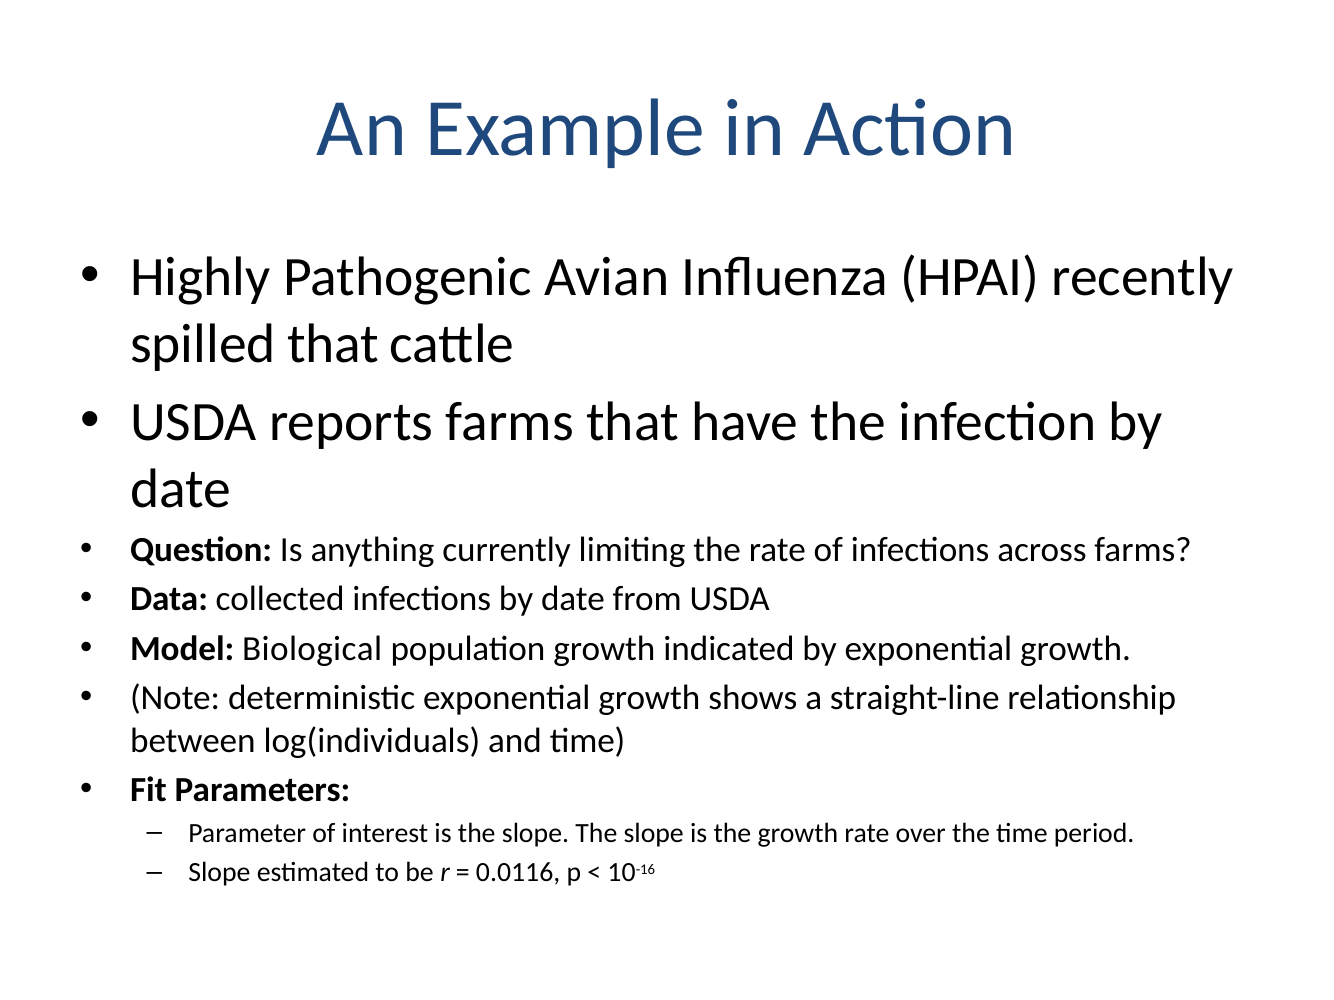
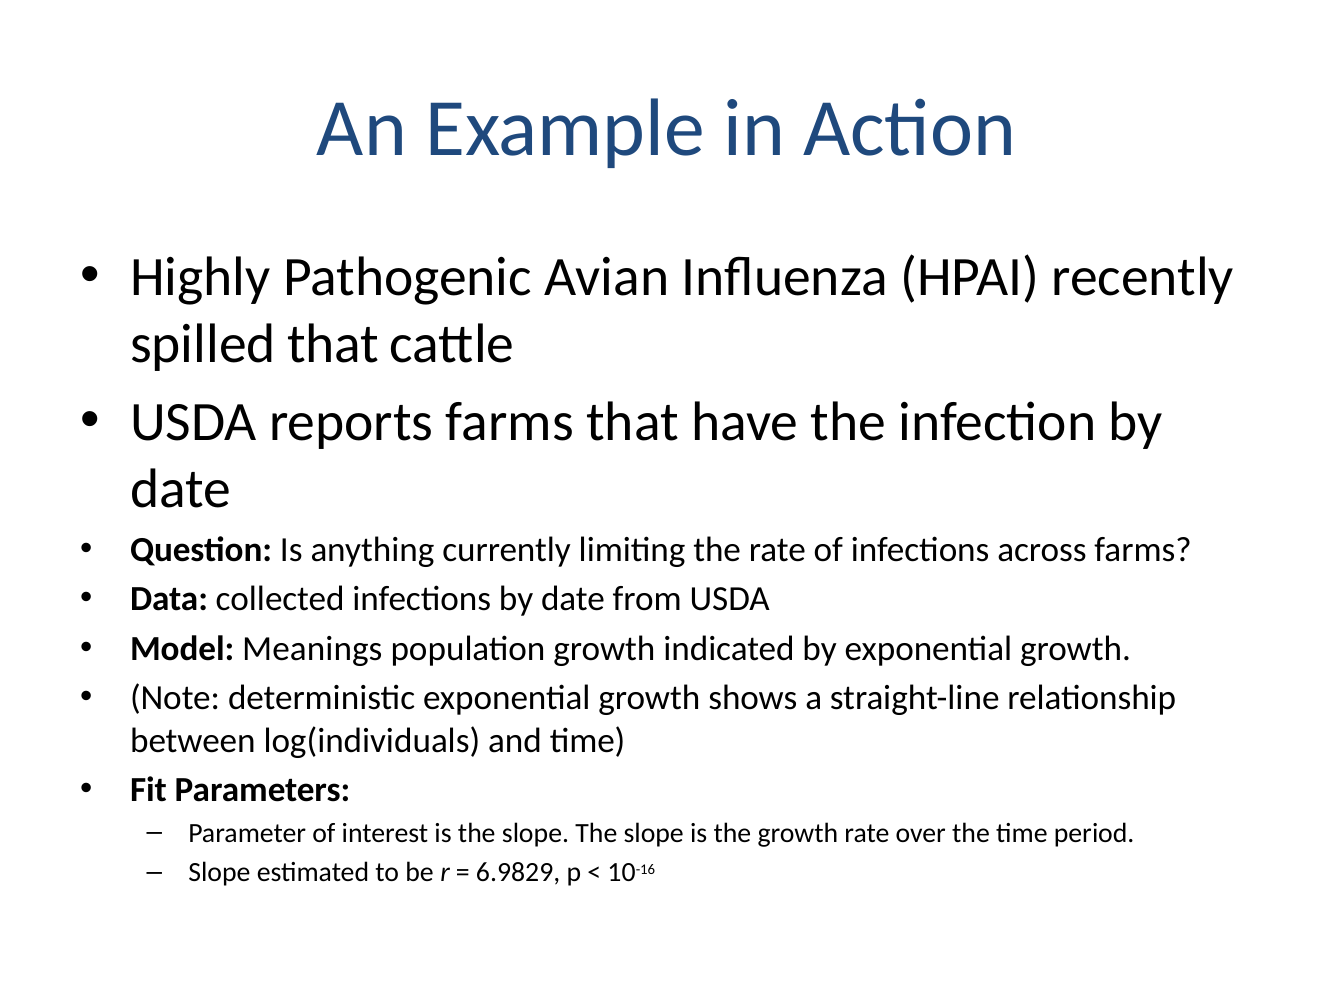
Biological: Biological -> Meanings
0.0116: 0.0116 -> 6.9829
